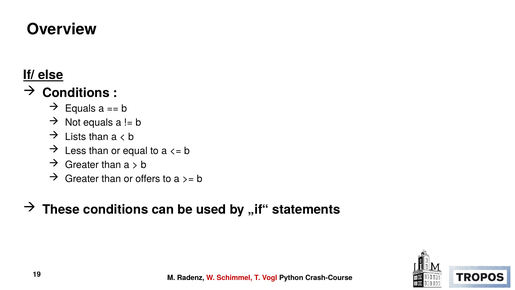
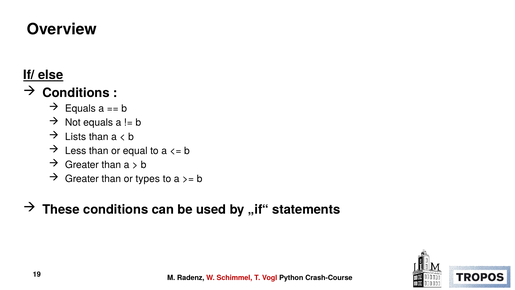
offers: offers -> types
